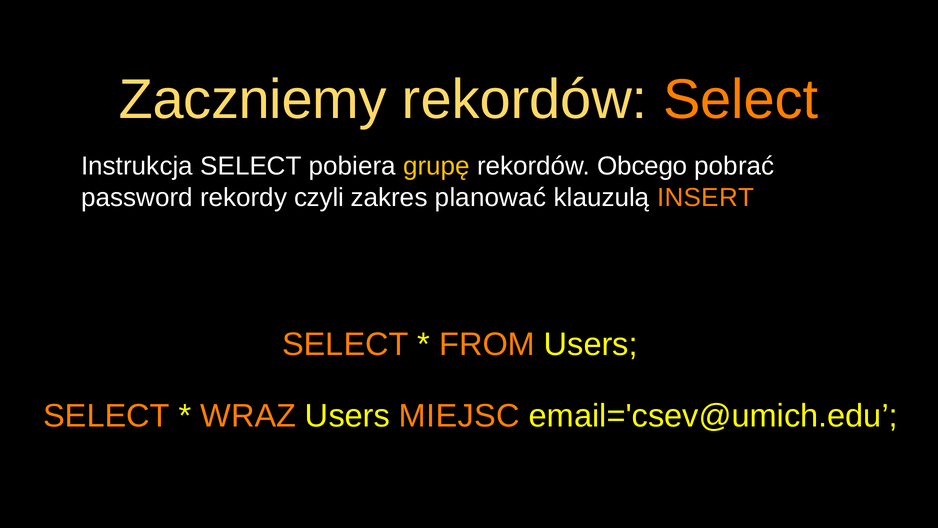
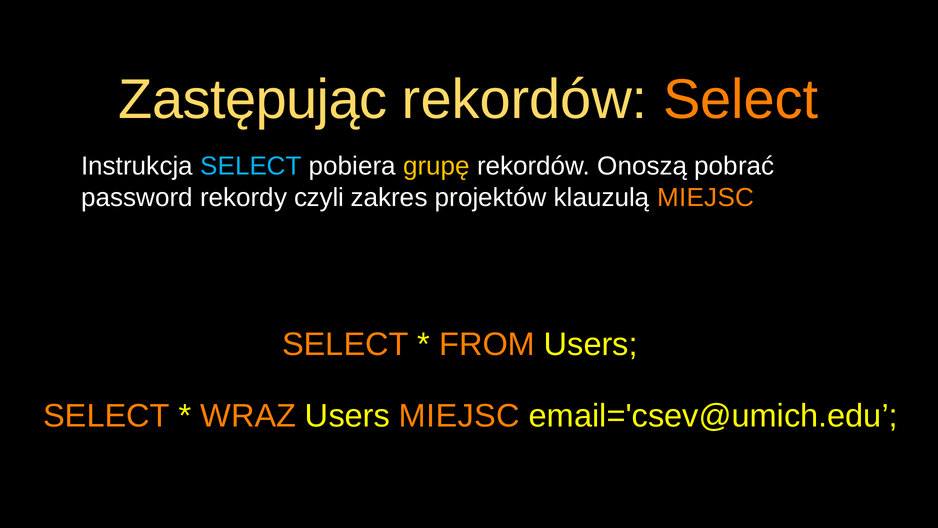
Zaczniemy: Zaczniemy -> Zastępując
SELECT at (251, 166) colour: white -> light blue
Obcego: Obcego -> Onoszą
planować: planować -> projektów
klauzulą INSERT: INSERT -> MIEJSC
